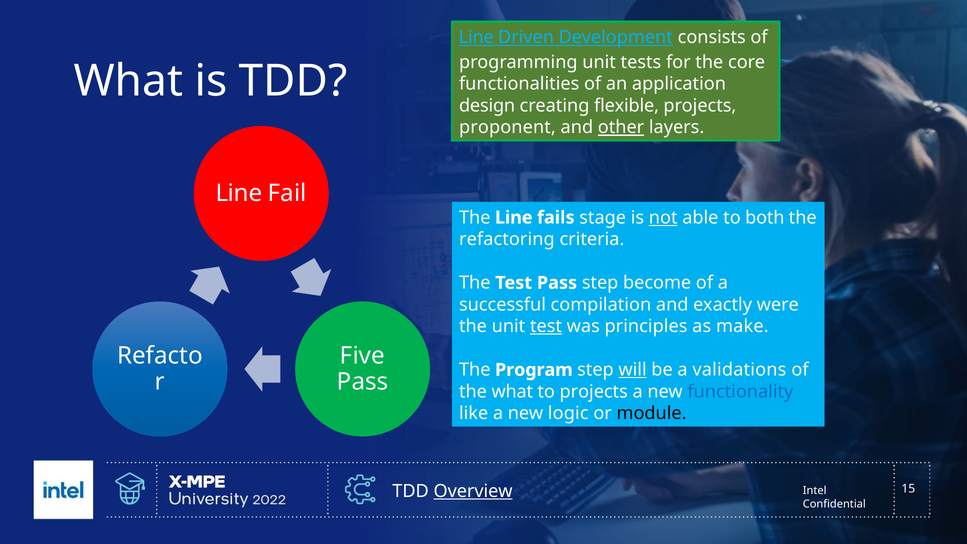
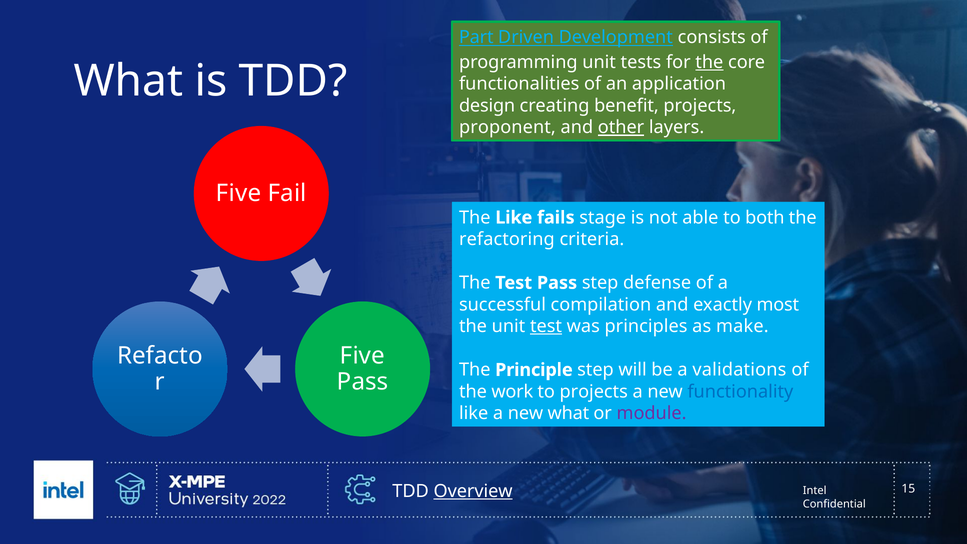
Line at (476, 37): Line -> Part
the at (709, 62) underline: none -> present
flexible: flexible -> benefit
Line at (239, 193): Line -> Five
The Line: Line -> Like
not underline: present -> none
become: become -> defense
were: were -> most
Program: Program -> Principle
will underline: present -> none
the what: what -> work
new logic: logic -> what
module colour: black -> purple
